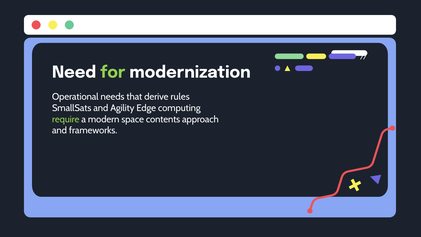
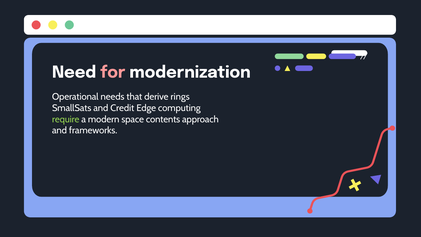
for colour: light green -> pink
rules: rules -> rings
Agility: Agility -> Credit
